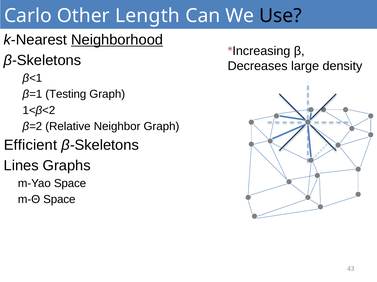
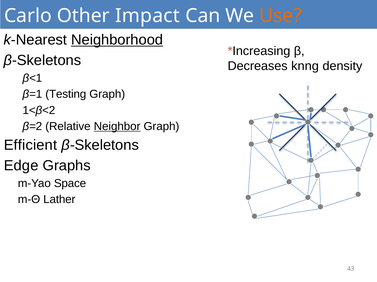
Length: Length -> Impact
Use colour: black -> orange
large: large -> knng
Neighbor underline: none -> present
Lines: Lines -> Edge
m-Θ Space: Space -> Lather
